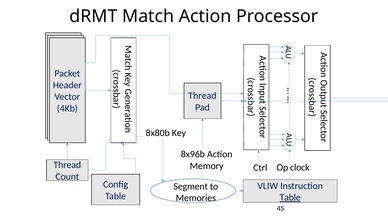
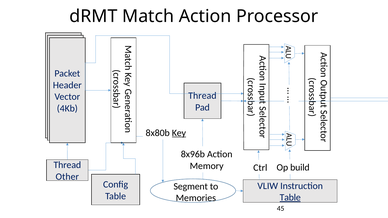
Key underline: none -> present
clock: clock -> build
Count: Count -> Other
